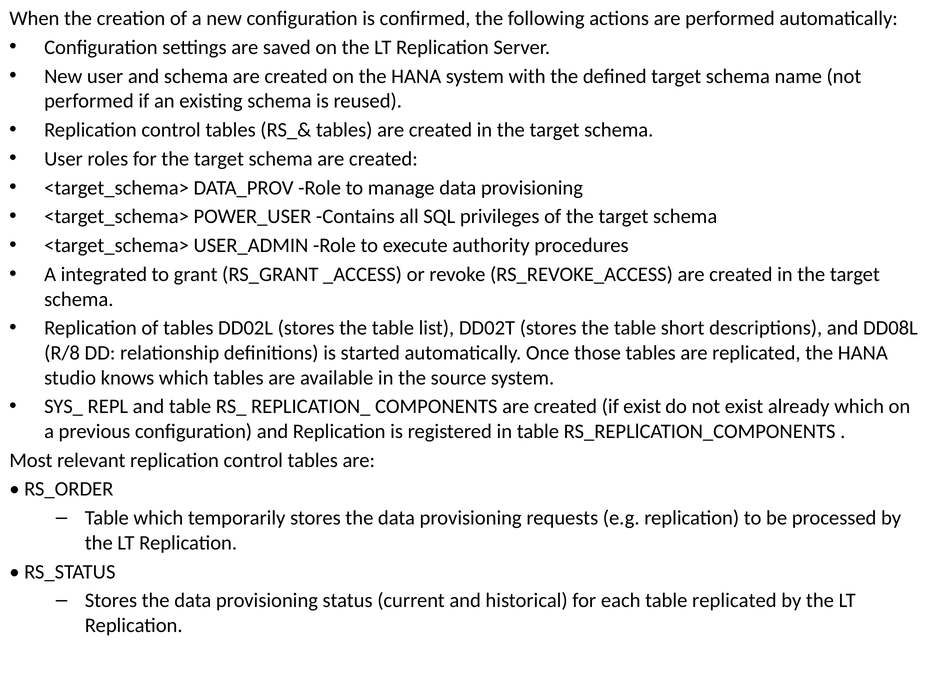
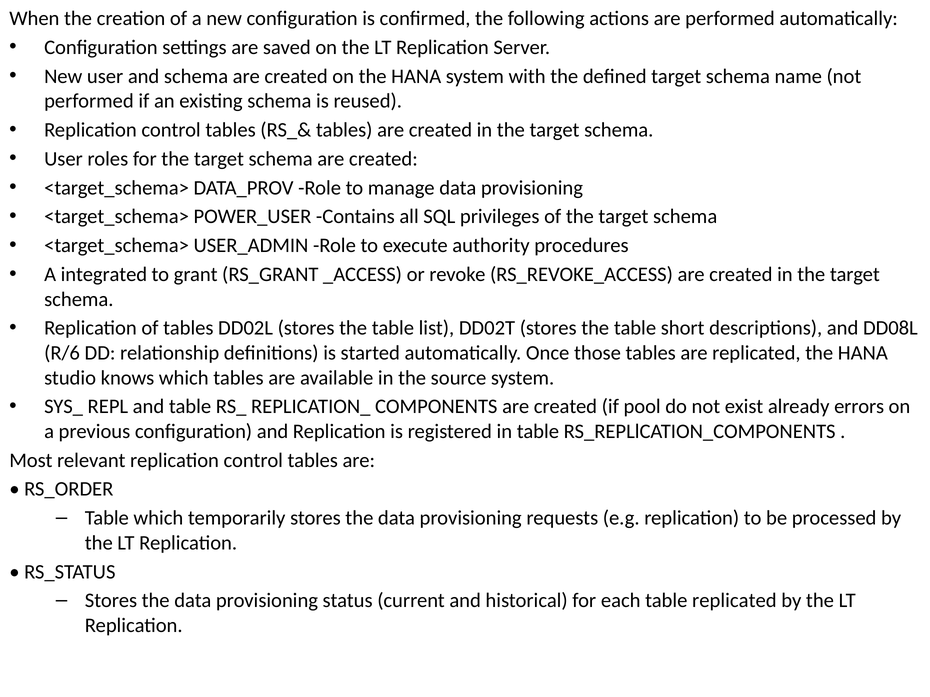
R/8: R/8 -> R/6
if exist: exist -> pool
already which: which -> errors
